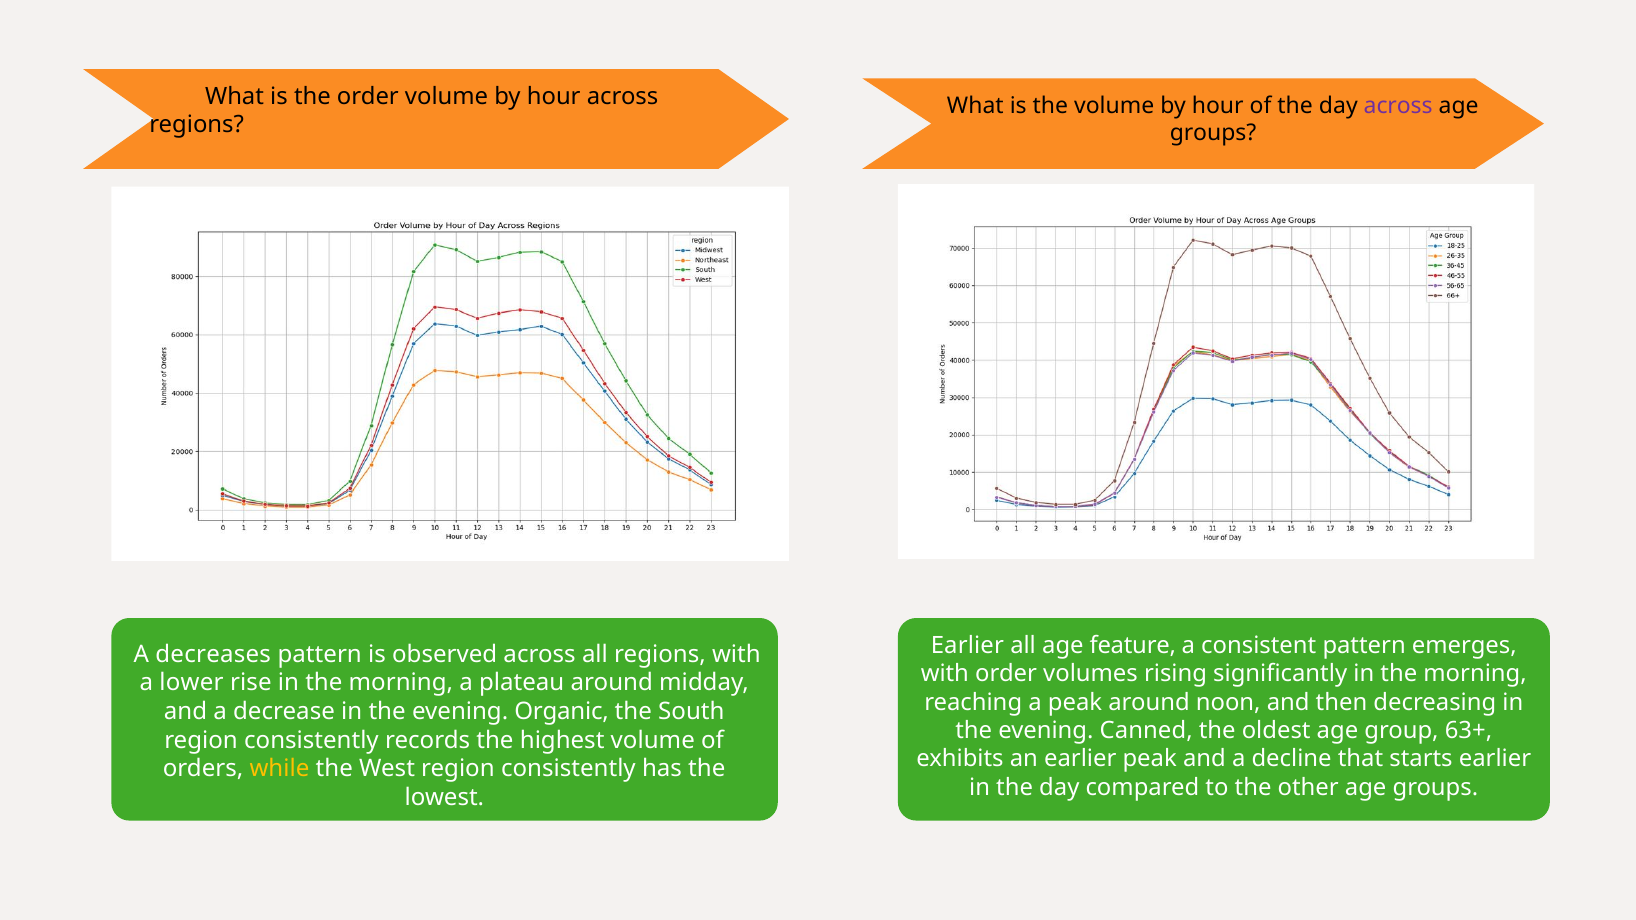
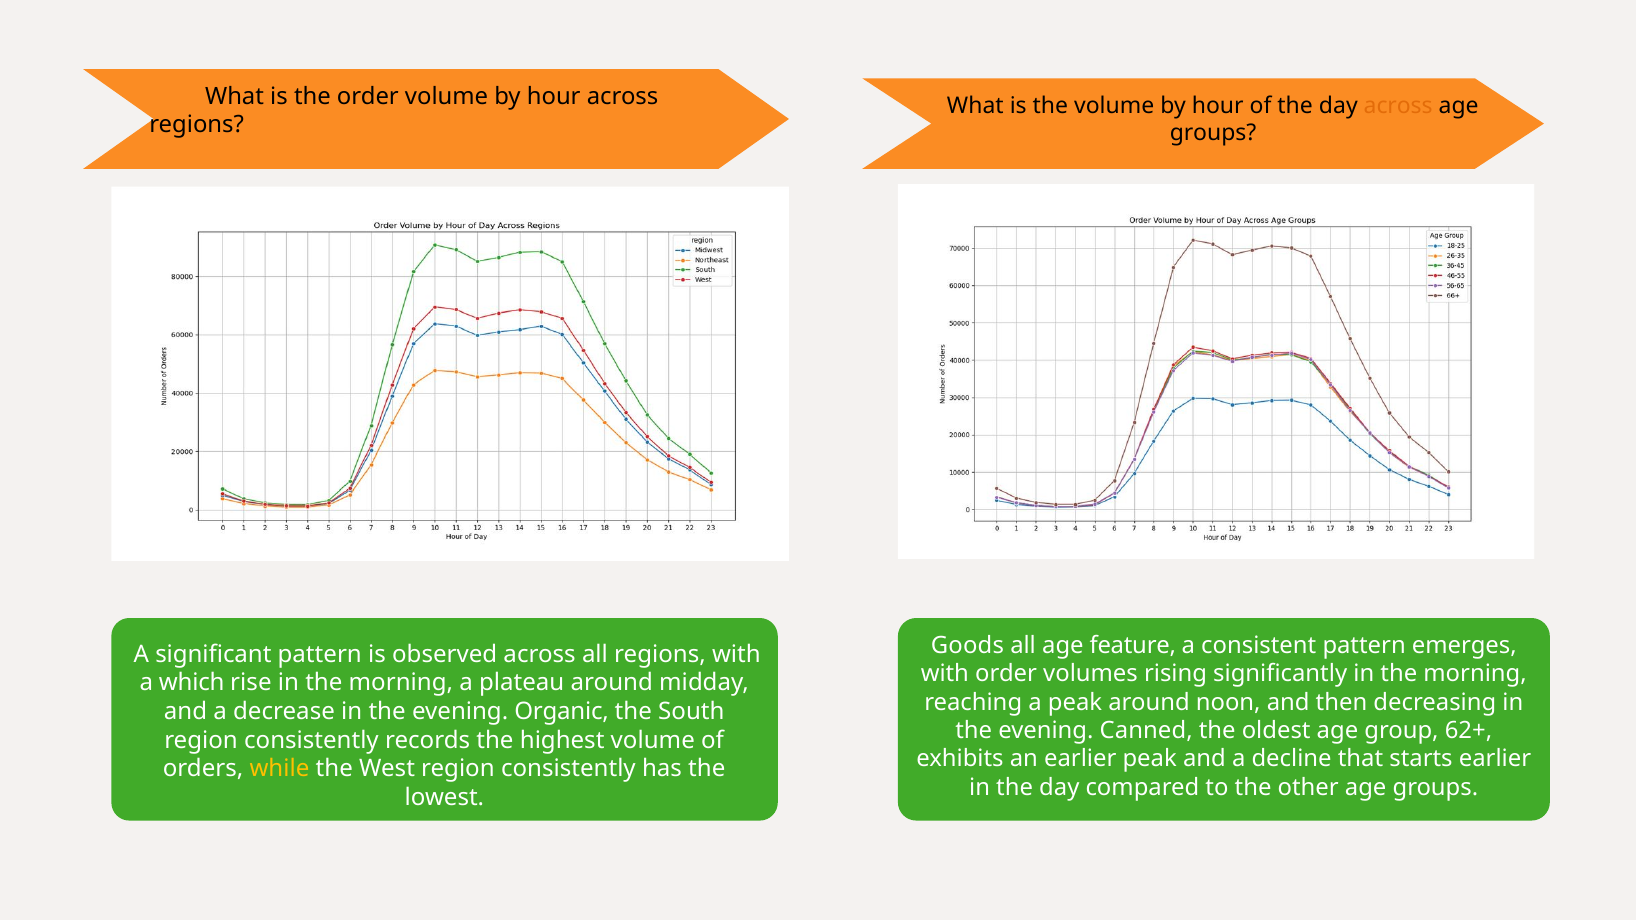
across at (1398, 106) colour: purple -> orange
Earlier at (967, 646): Earlier -> Goods
decreases: decreases -> significant
lower: lower -> which
63+: 63+ -> 62+
